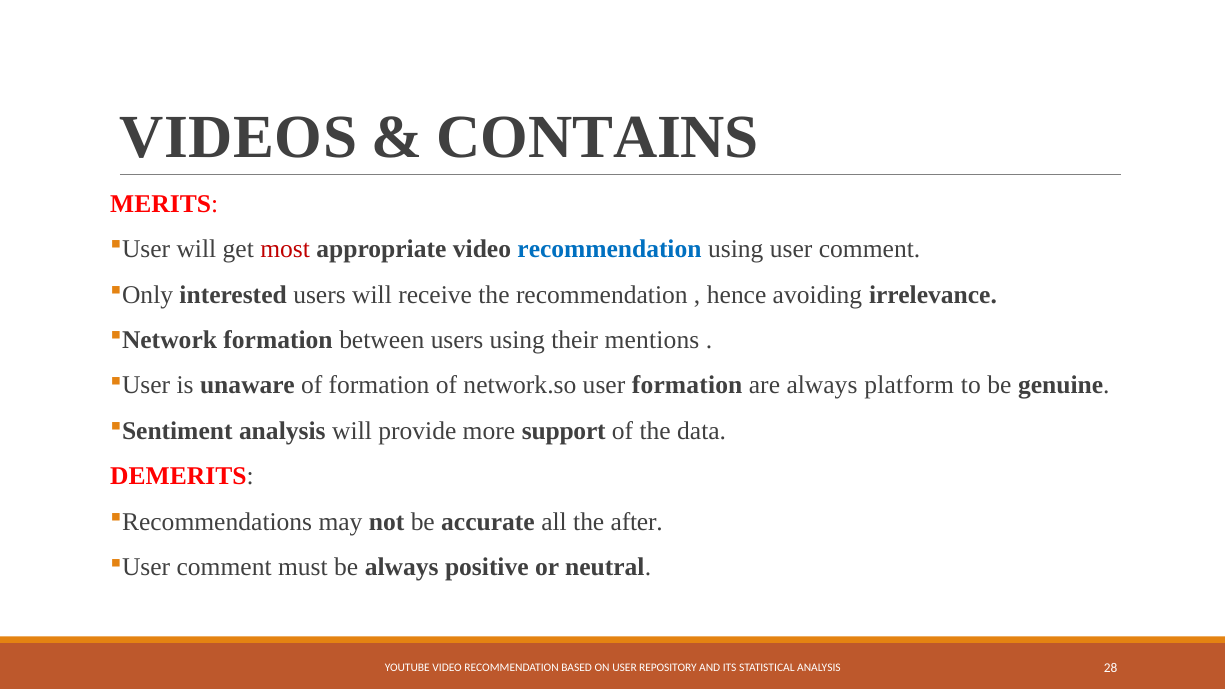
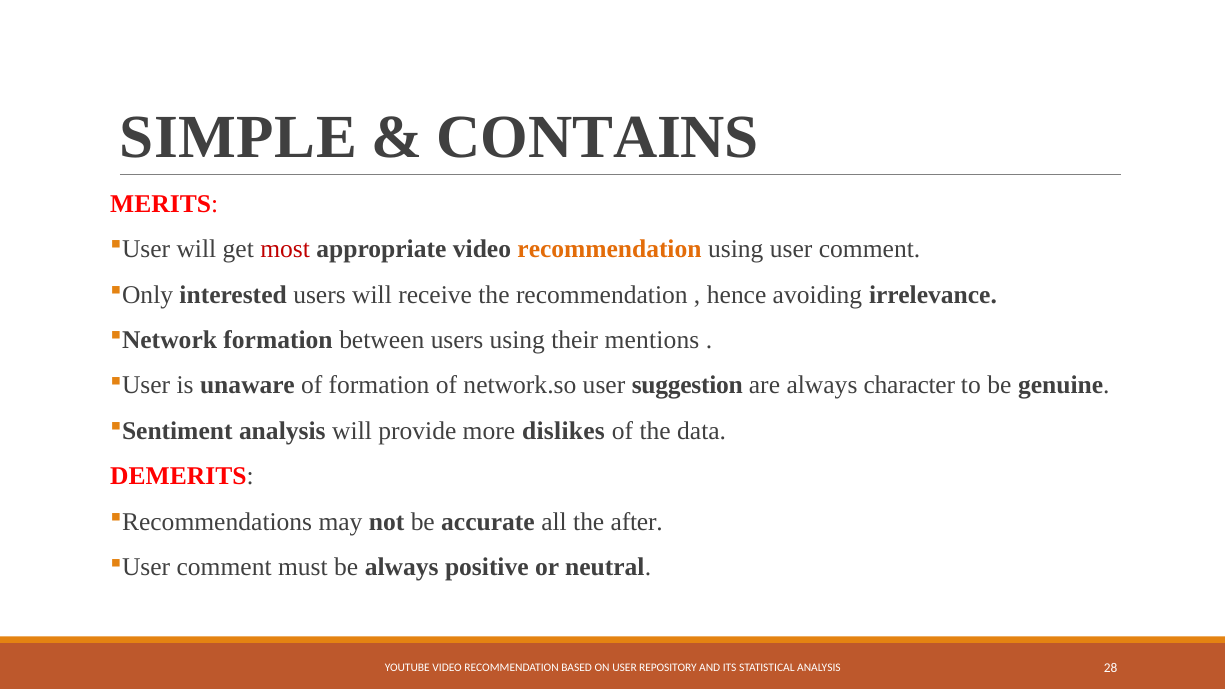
VIDEOS: VIDEOS -> SIMPLE
recommendation at (609, 249) colour: blue -> orange
user formation: formation -> suggestion
platform: platform -> character
support: support -> dislikes
